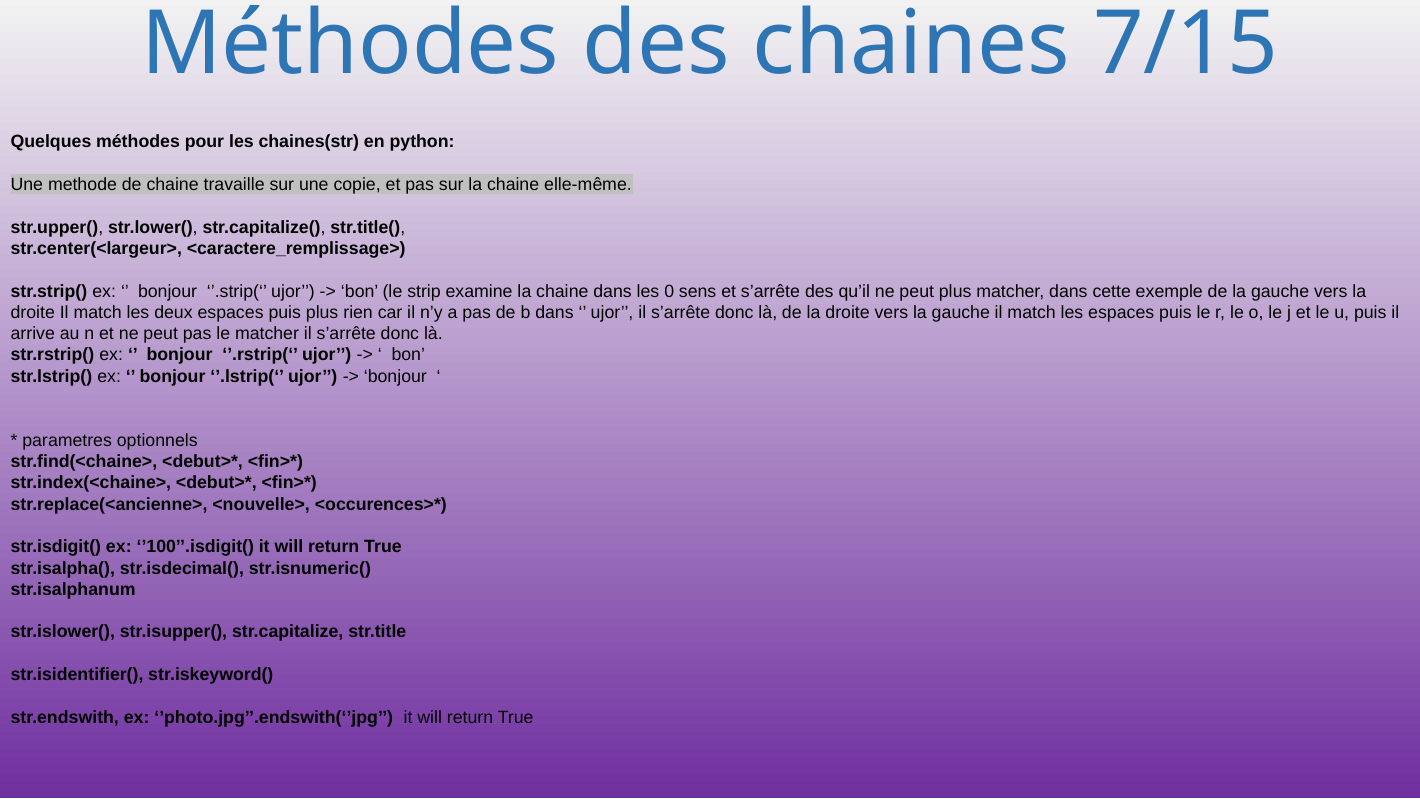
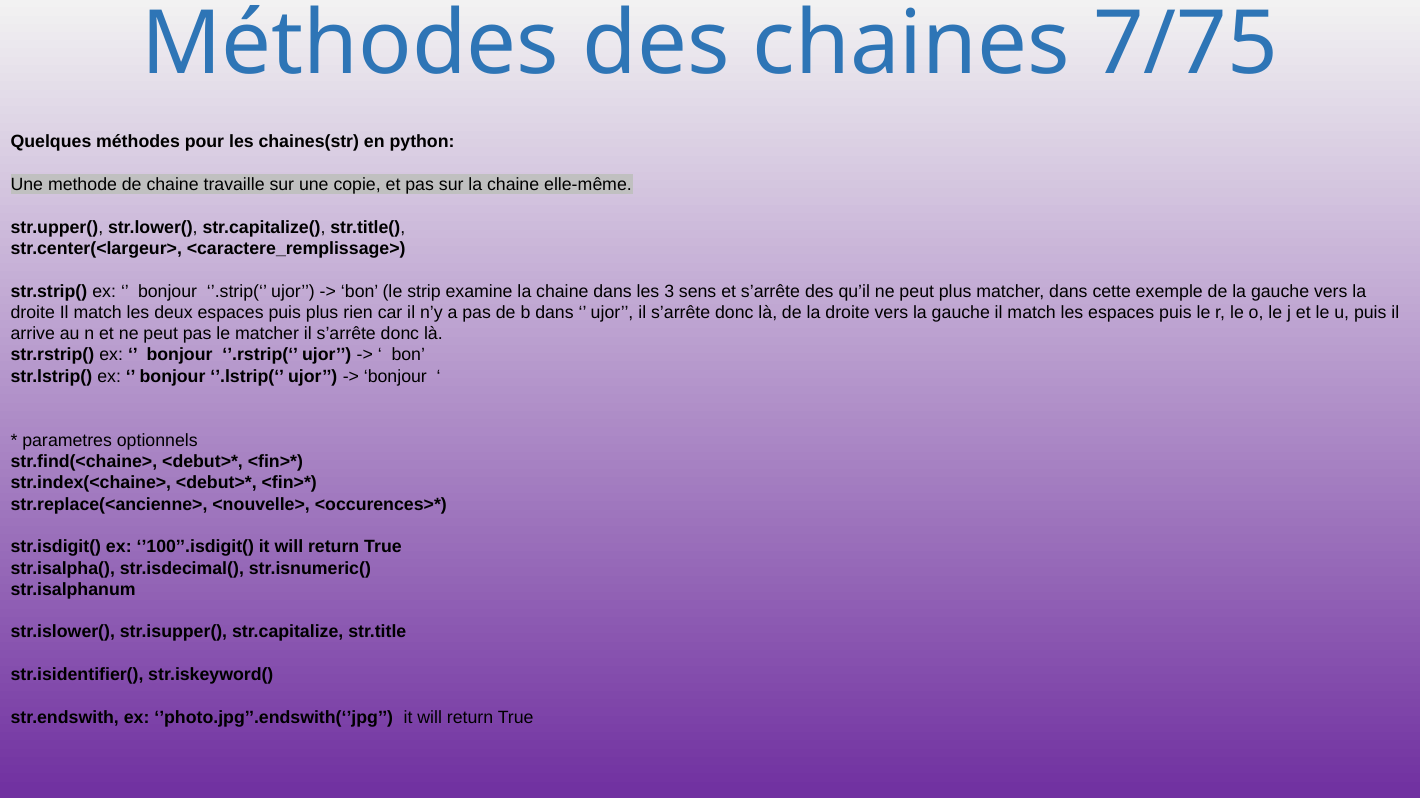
7/15: 7/15 -> 7/75
0: 0 -> 3
